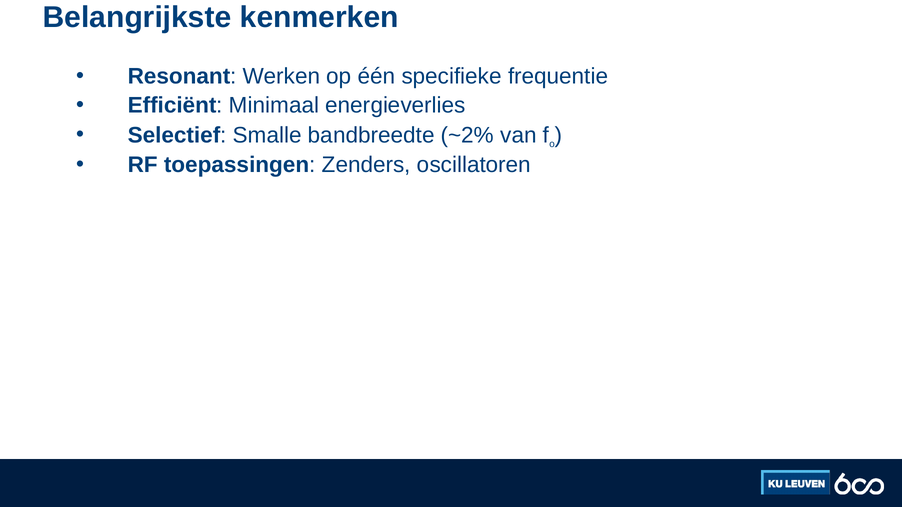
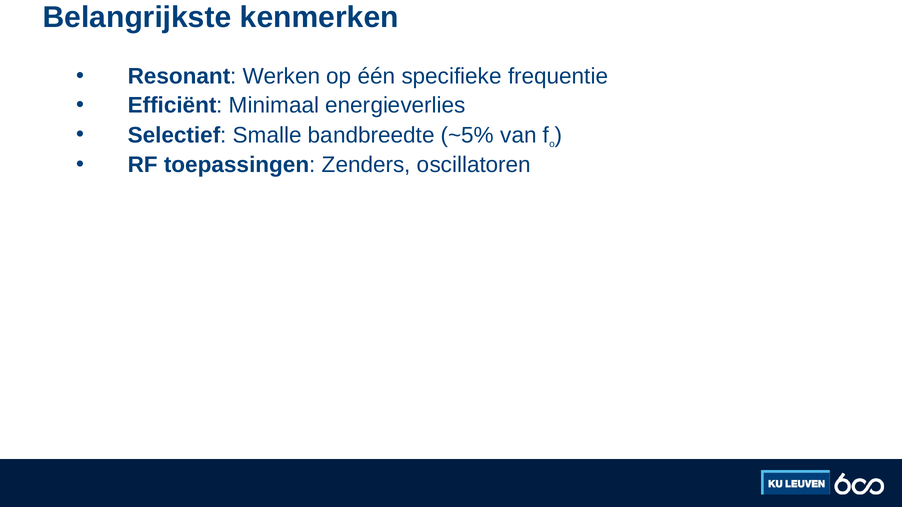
~2%: ~2% -> ~5%
